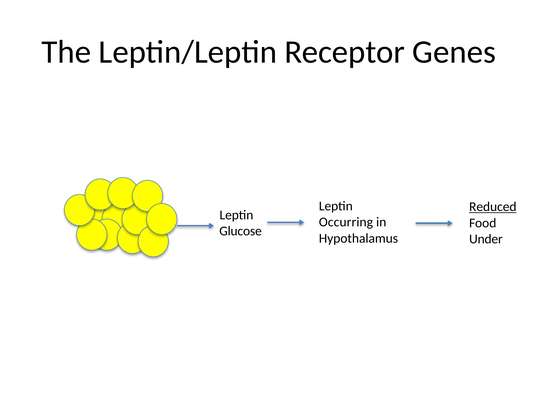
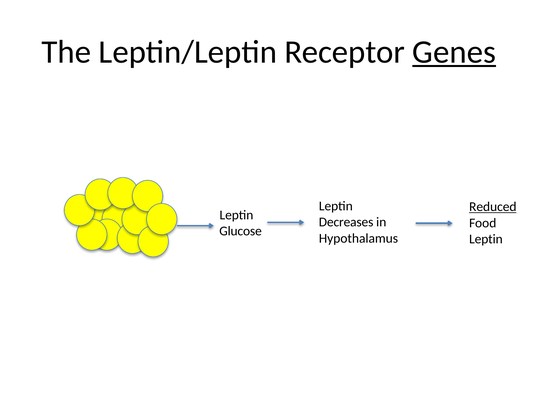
Genes underline: none -> present
Occurring: Occurring -> Decreases
Under at (486, 239): Under -> Leptin
